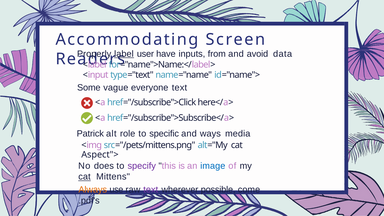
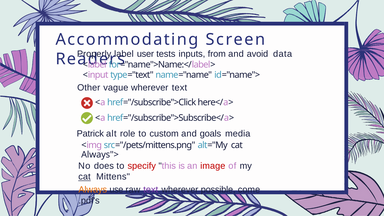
label underline: present -> none
have: have -> tests
Some: Some -> Other
vague everyone: everyone -> wherever
specific: specific -> custom
ways: ways -> goals
Aspect">: Aspect"> -> Always">
specify colour: purple -> red
image colour: blue -> red
